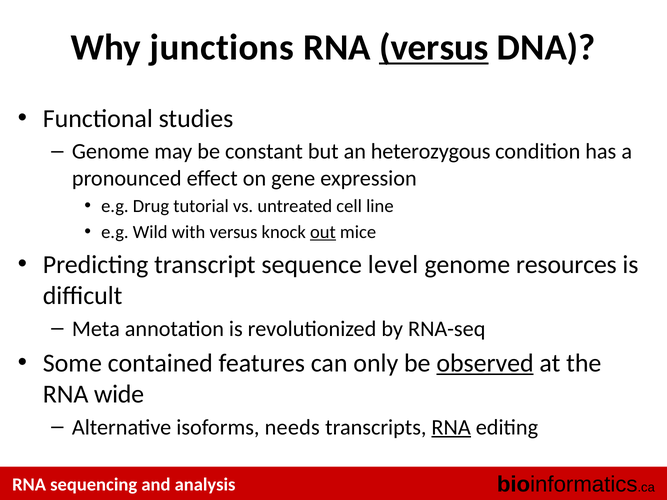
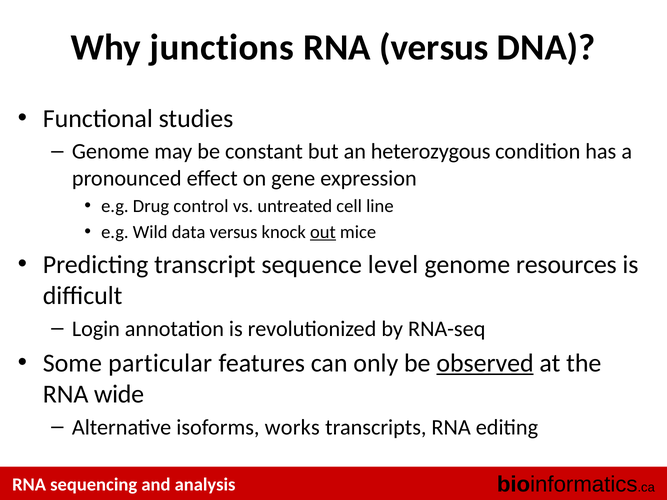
versus at (434, 47) underline: present -> none
tutorial: tutorial -> control
with: with -> data
Meta: Meta -> Login
contained: contained -> particular
needs: needs -> works
RNA at (451, 427) underline: present -> none
